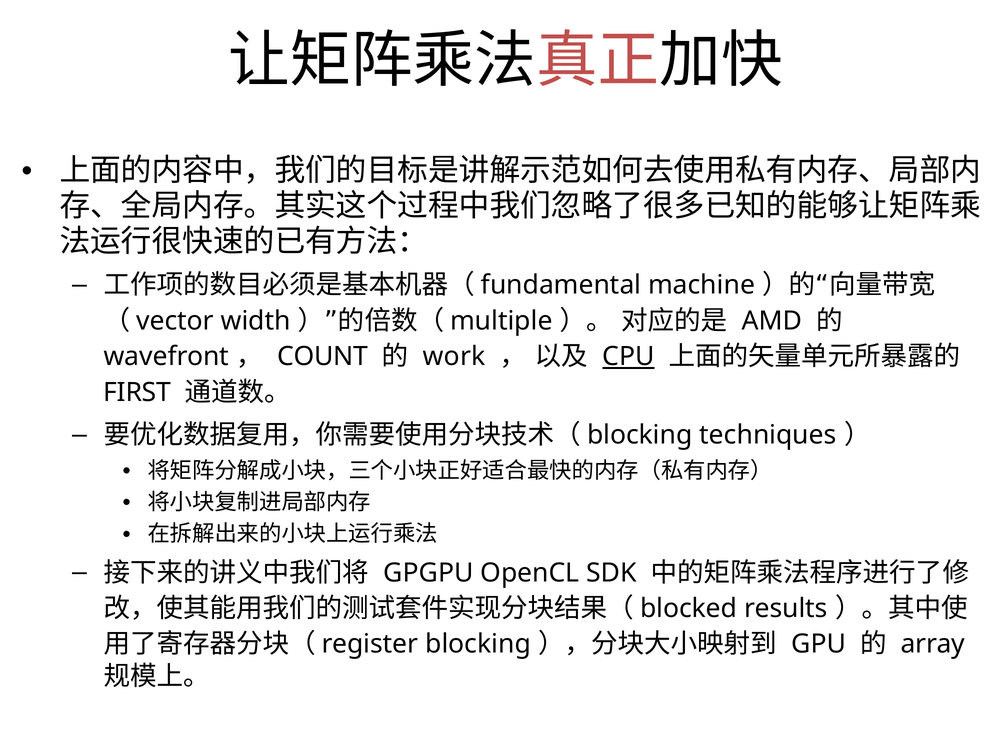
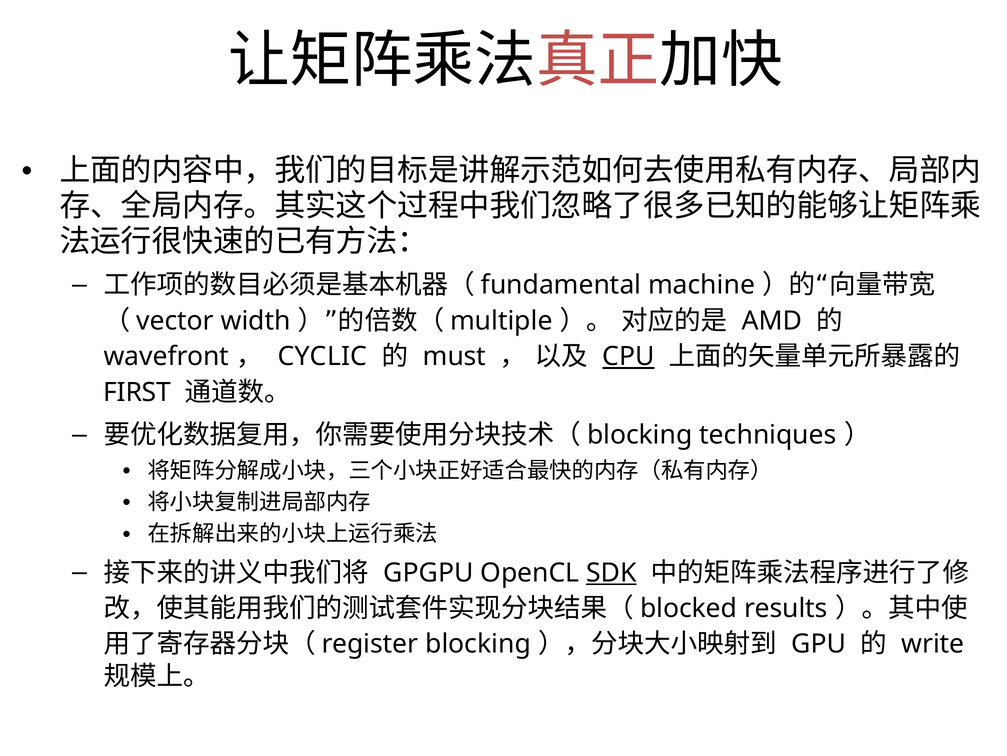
COUNT: COUNT -> CYCLIC
work: work -> must
SDK underline: none -> present
array: array -> write
